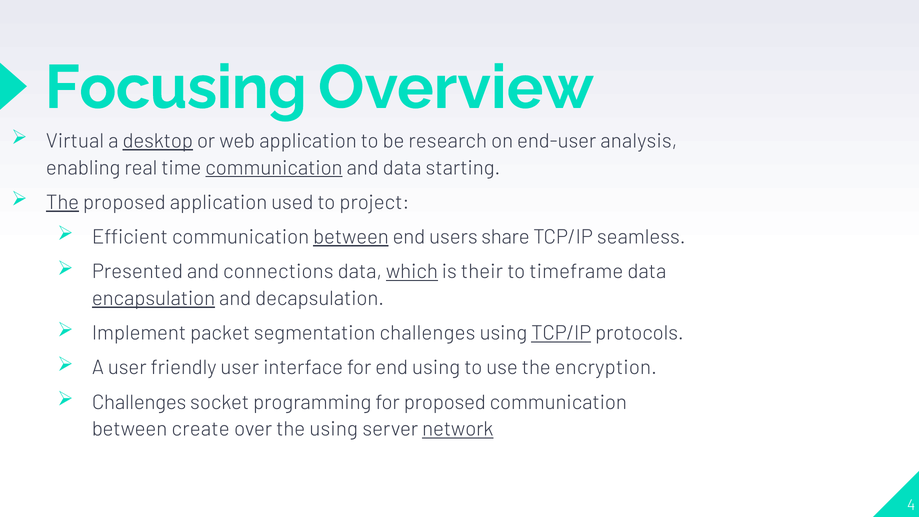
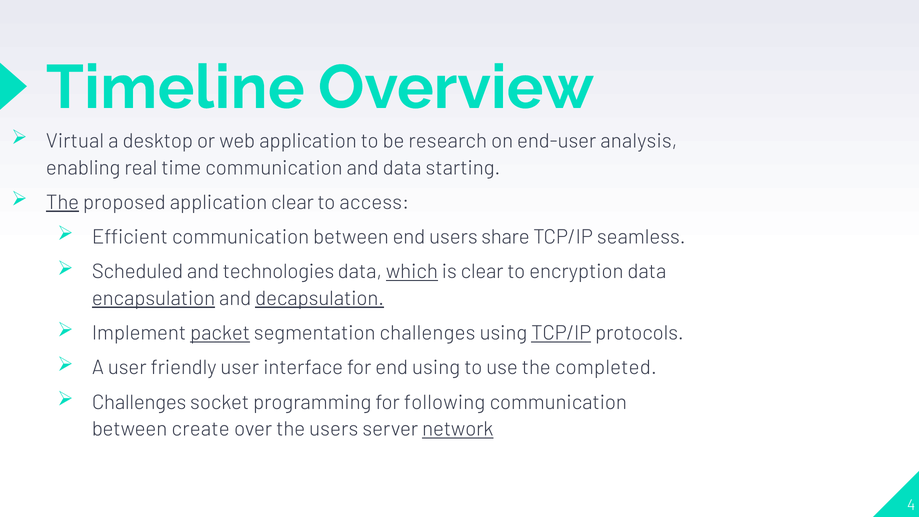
Focusing: Focusing -> Timeline
desktop underline: present -> none
communication at (274, 168) underline: present -> none
application used: used -> clear
project: project -> access
between at (351, 237) underline: present -> none
Presented: Presented -> Scheduled
connections: connections -> technologies
is their: their -> clear
timeframe: timeframe -> encryption
decapsulation underline: none -> present
packet underline: none -> present
encryption: encryption -> completed
for proposed: proposed -> following
the using: using -> users
